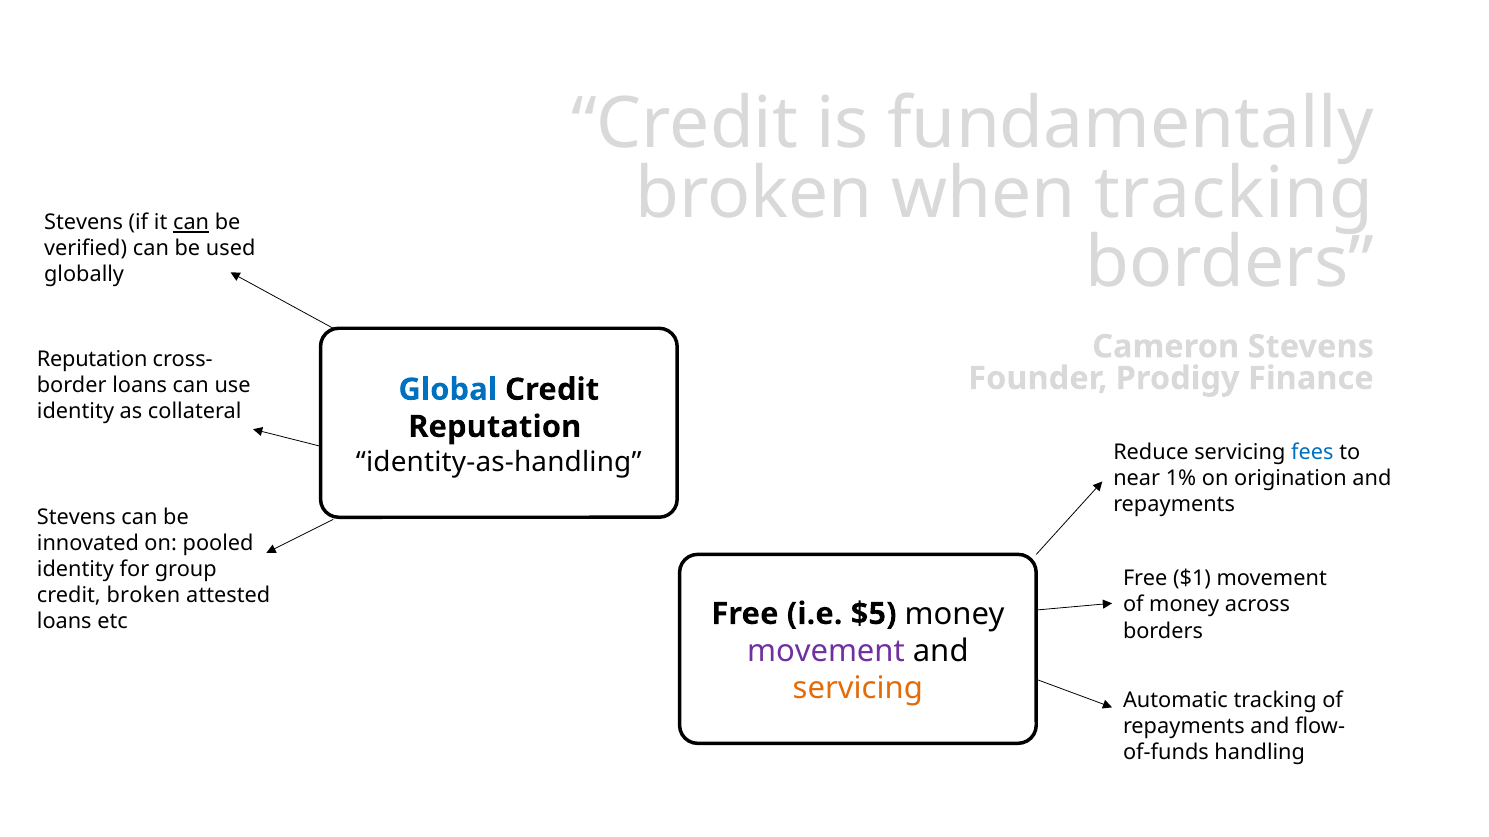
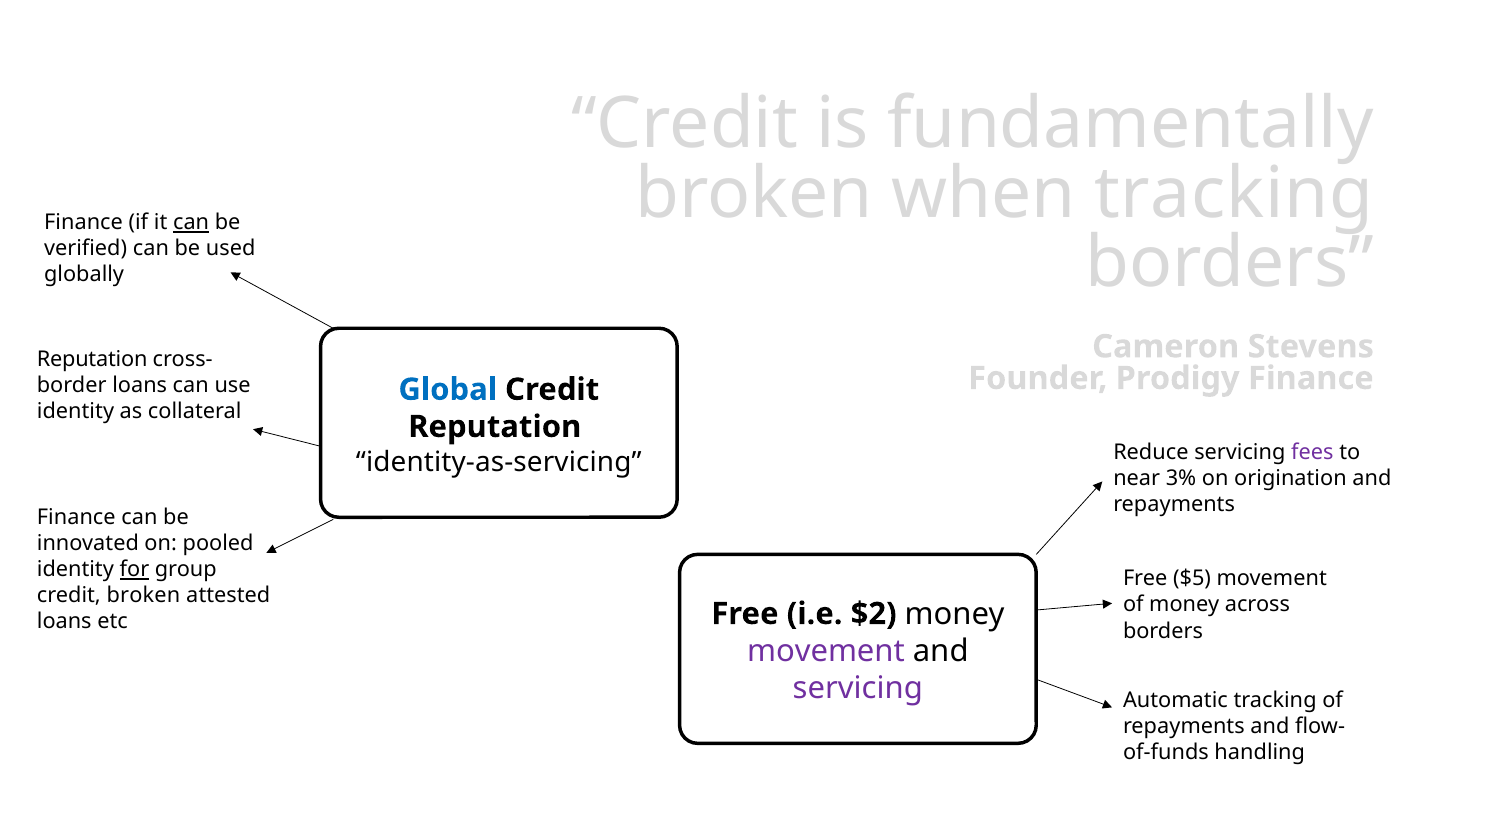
Stevens at (84, 223): Stevens -> Finance
fees colour: blue -> purple
identity-as-handling: identity-as-handling -> identity-as-servicing
1%: 1% -> 3%
Stevens at (76, 518): Stevens -> Finance
for underline: none -> present
$1: $1 -> $5
$5: $5 -> $2
servicing at (858, 689) colour: orange -> purple
